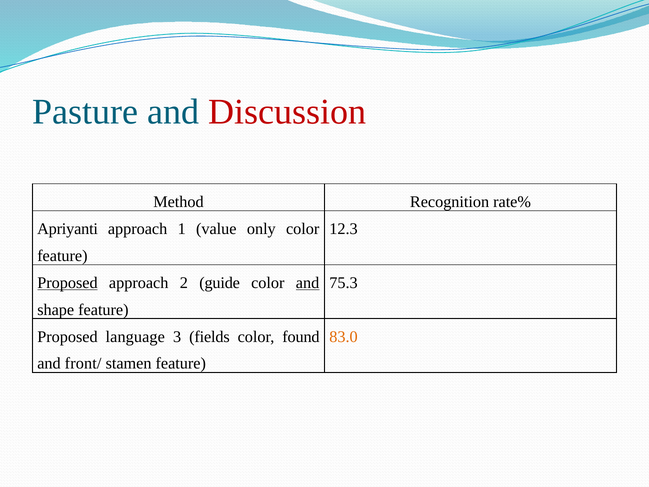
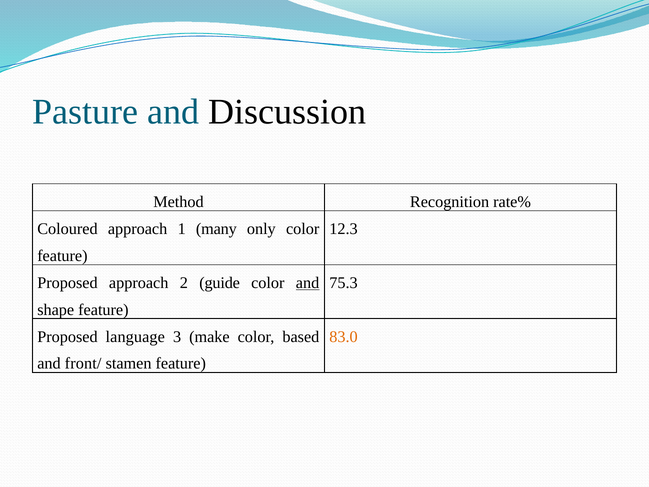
Discussion colour: red -> black
Apriyanti: Apriyanti -> Coloured
value: value -> many
Proposed at (67, 283) underline: present -> none
fields: fields -> make
found: found -> based
